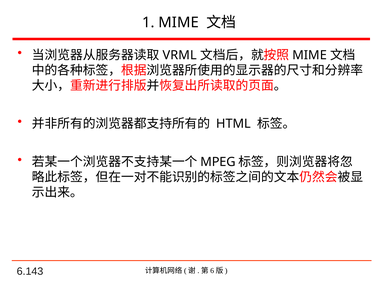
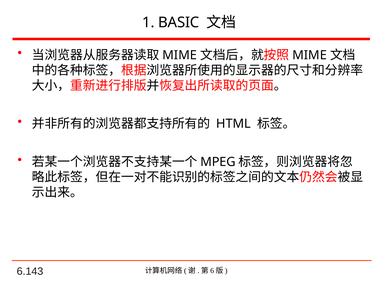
1 MIME: MIME -> BASIC
VRML at (180, 55): VRML -> MIME
